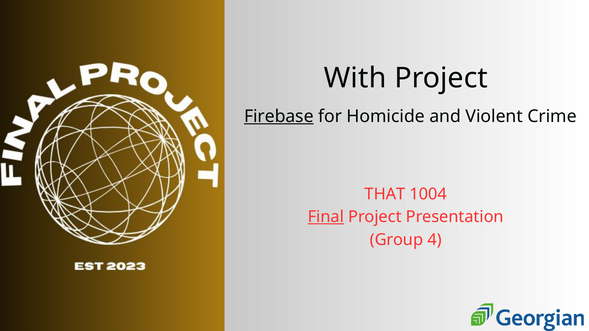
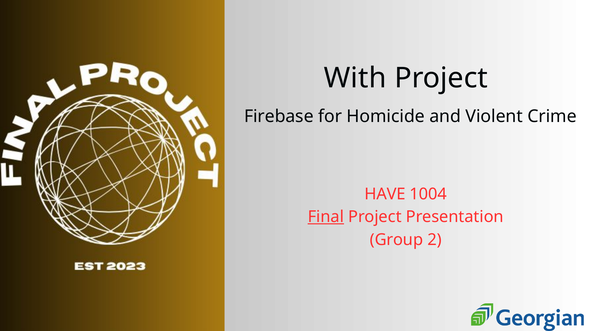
Firebase underline: present -> none
THAT: THAT -> HAVE
4: 4 -> 2
